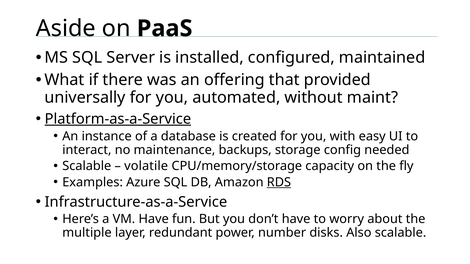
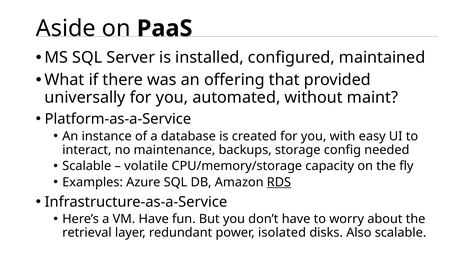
Platform-as-a-Service underline: present -> none
multiple: multiple -> retrieval
number: number -> isolated
